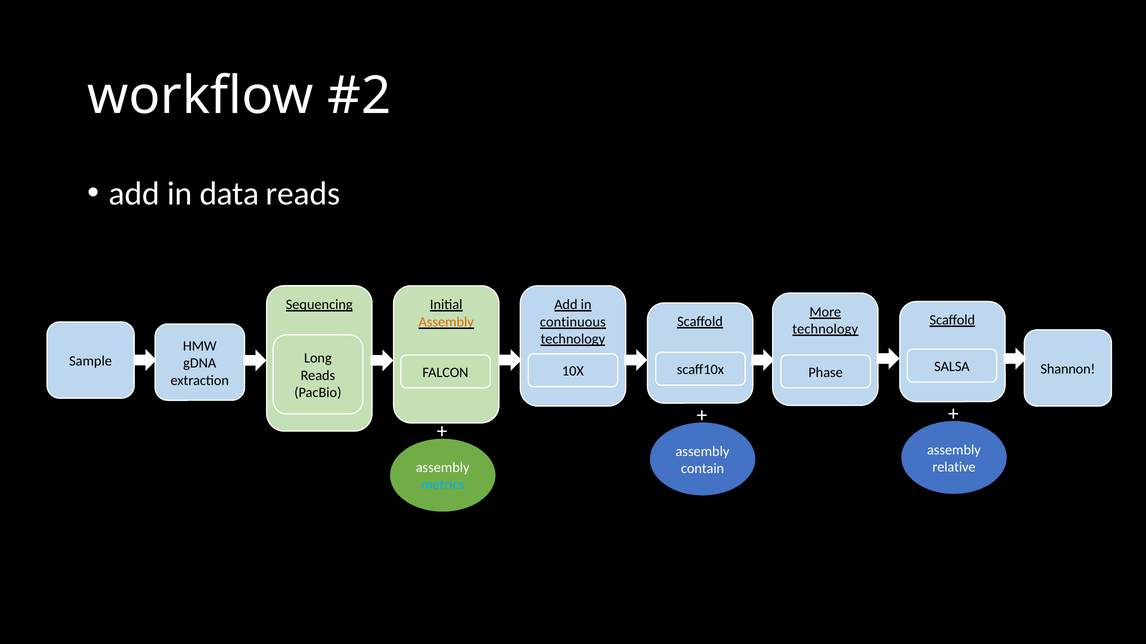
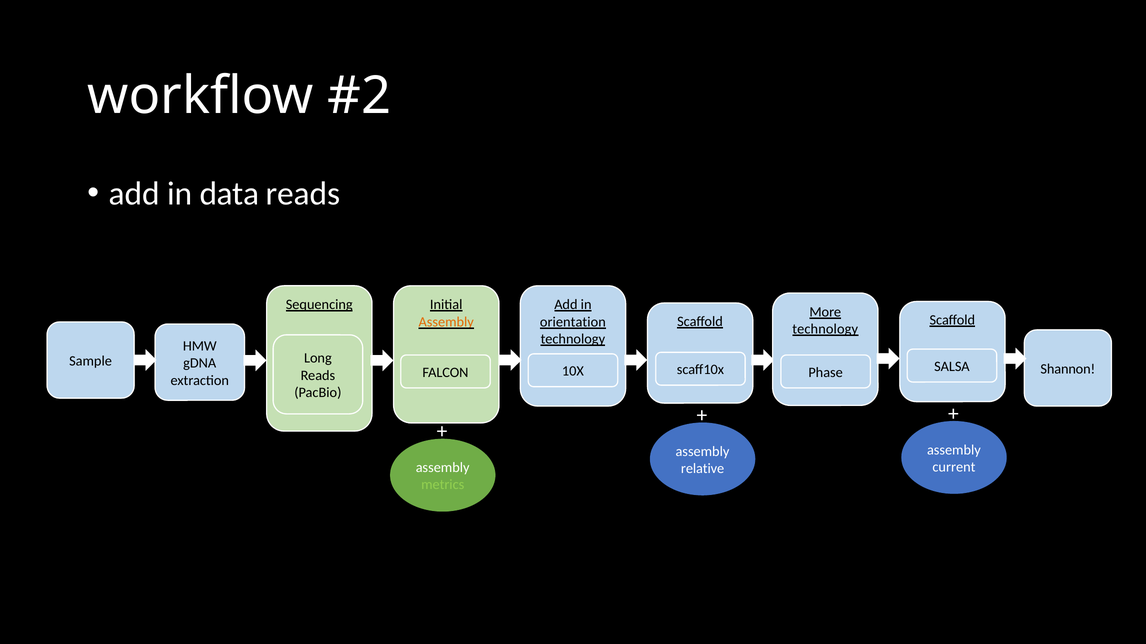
continuous: continuous -> orientation
relative: relative -> current
contain: contain -> relative
metrics colour: light blue -> light green
